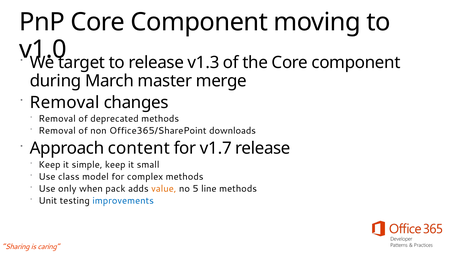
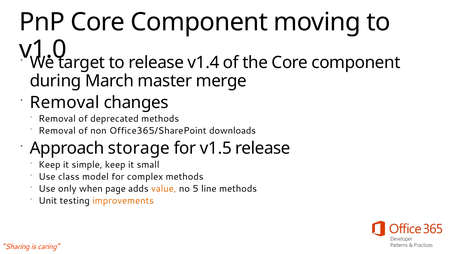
v1.3: v1.3 -> v1.4
content: content -> storage
v1.7: v1.7 -> v1.5
pack: pack -> page
improvements colour: blue -> orange
